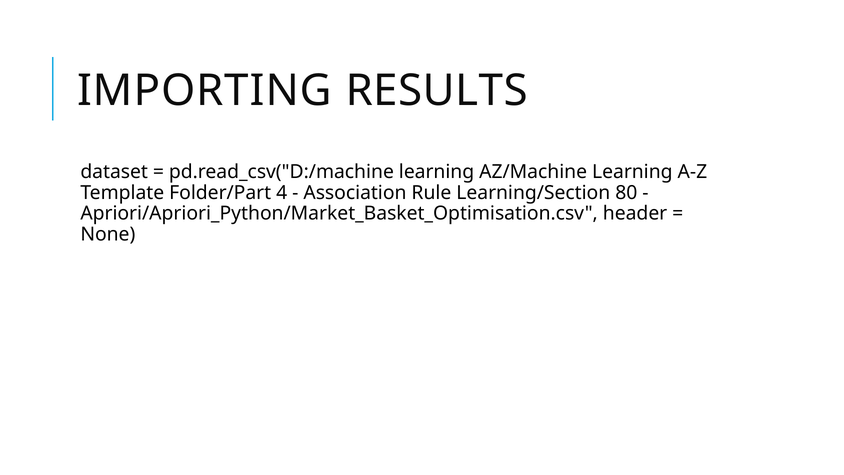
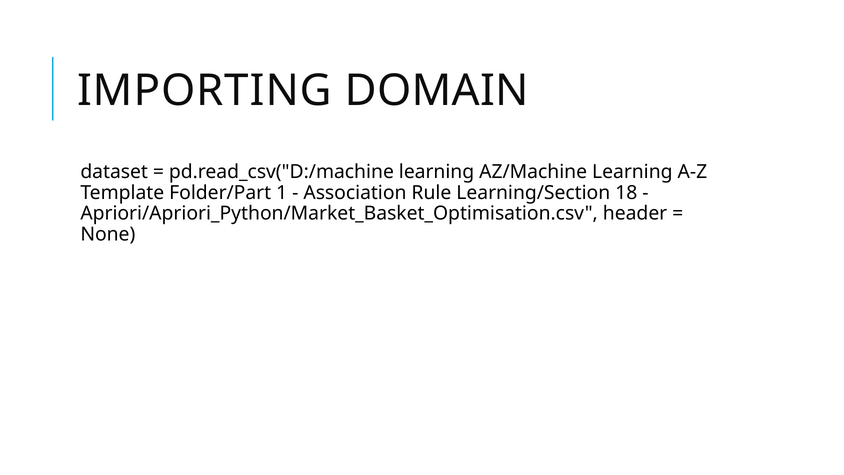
RESULTS: RESULTS -> DOMAIN
4: 4 -> 1
80: 80 -> 18
